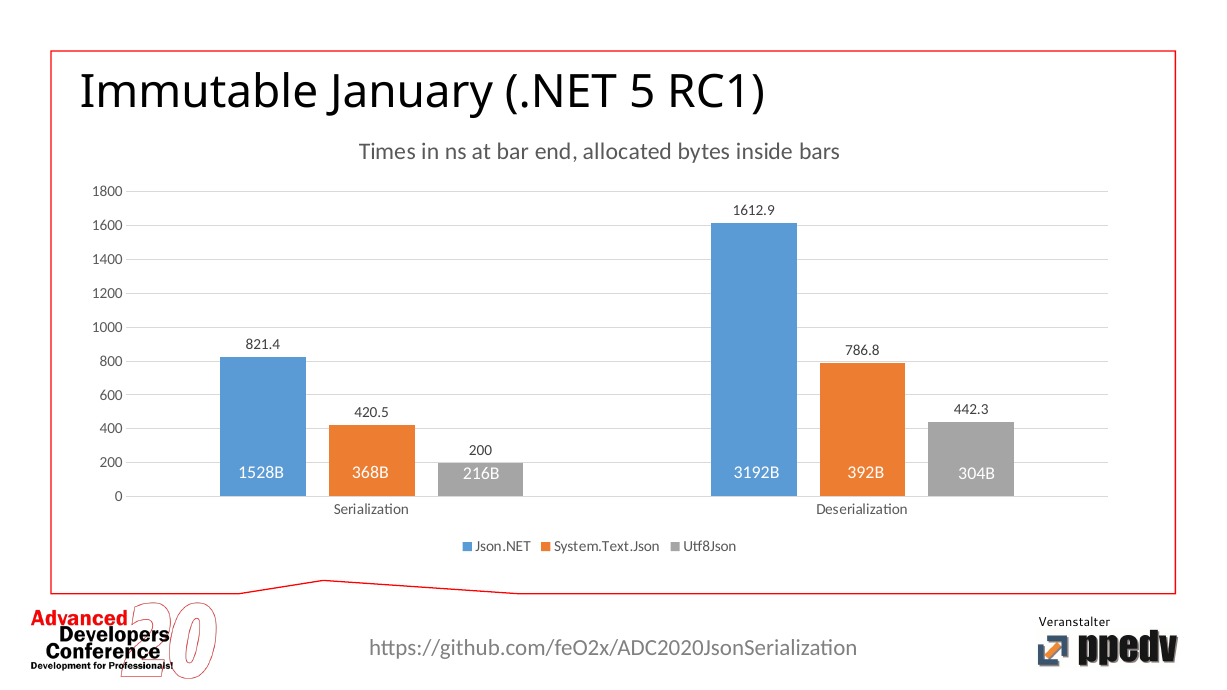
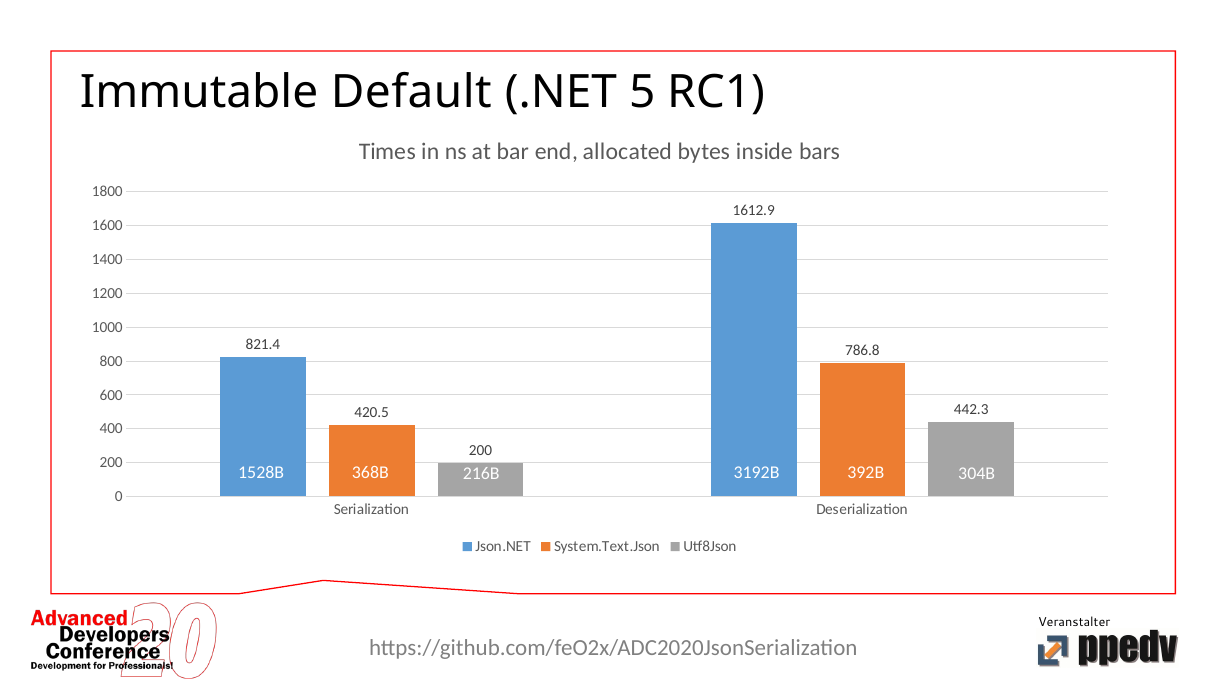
January: January -> Default
